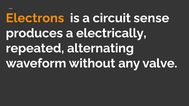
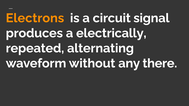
sense: sense -> signal
valve: valve -> there
